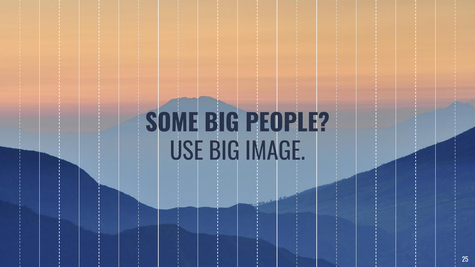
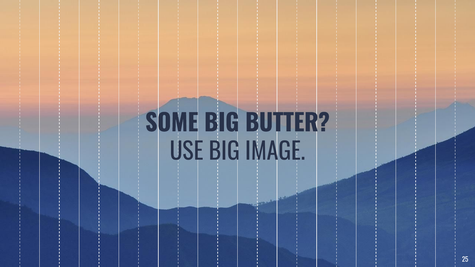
PEOPLE: PEOPLE -> BUTTER
